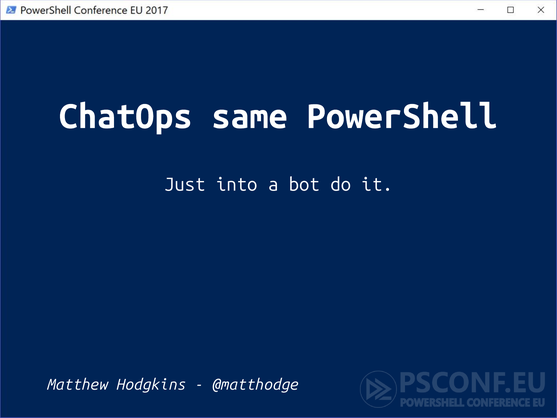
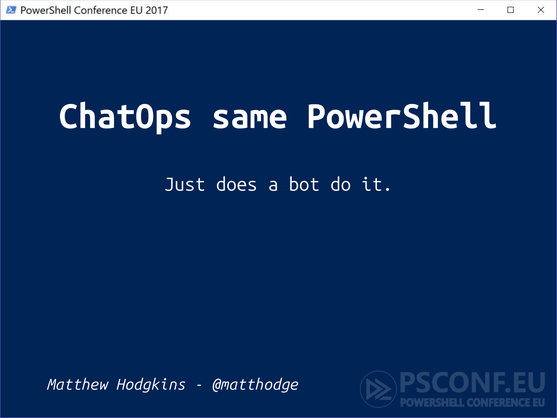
into: into -> does
